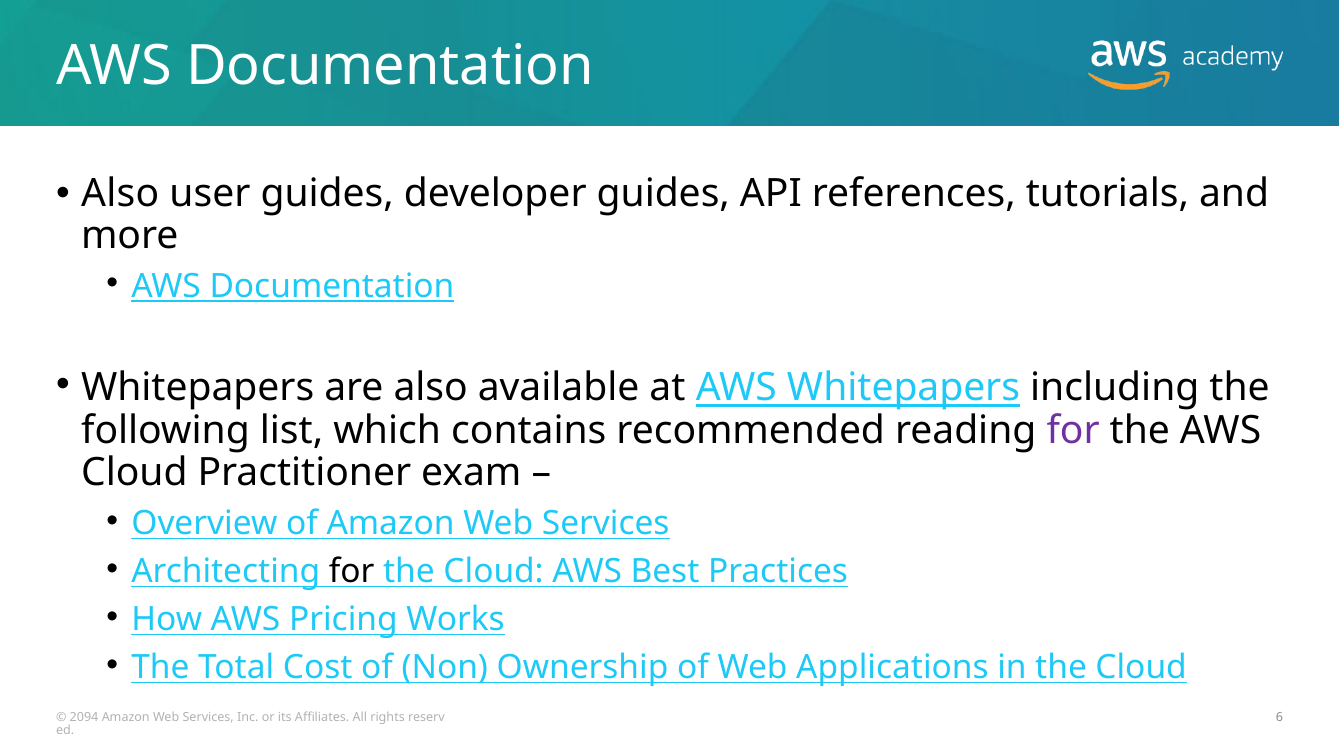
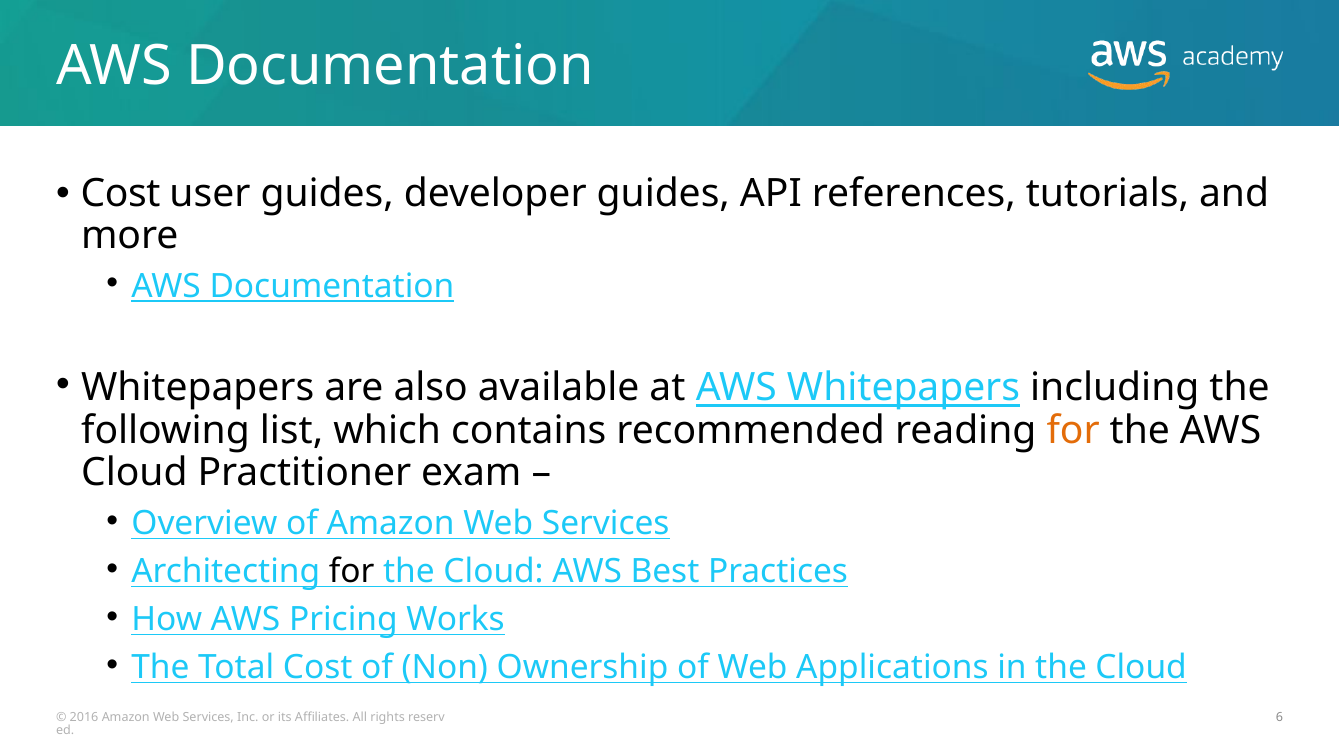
Also at (120, 194): Also -> Cost
for at (1073, 431) colour: purple -> orange
2094: 2094 -> 2016
